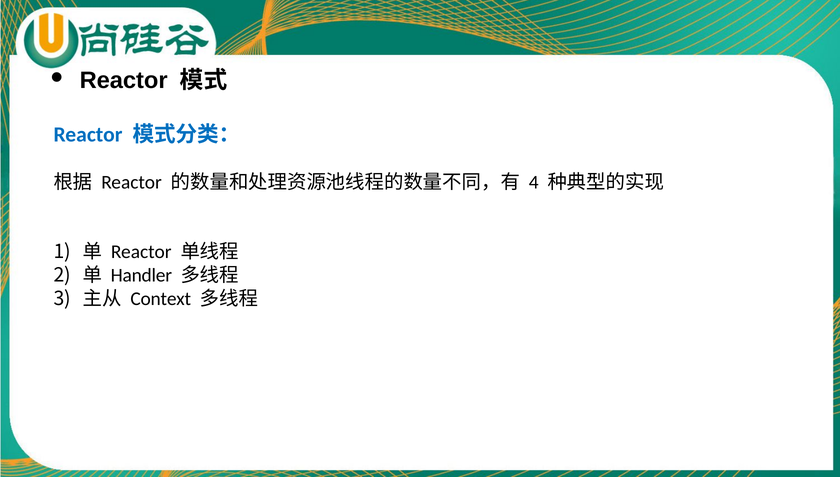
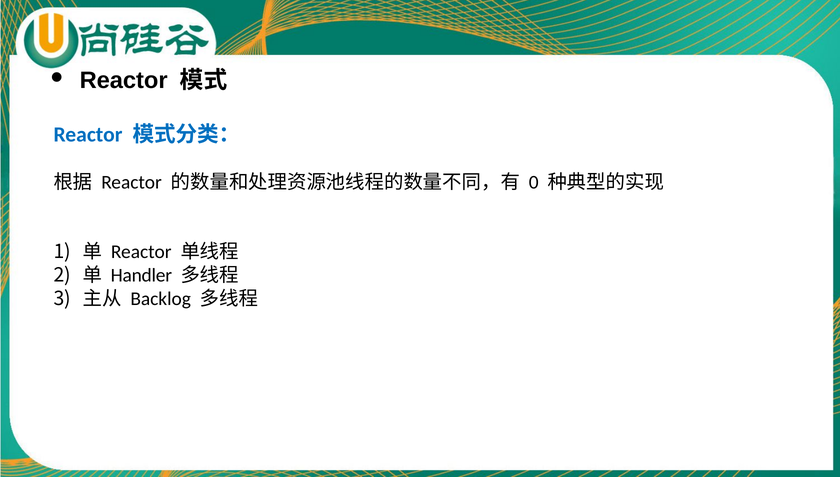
4: 4 -> 0
Context: Context -> Backlog
